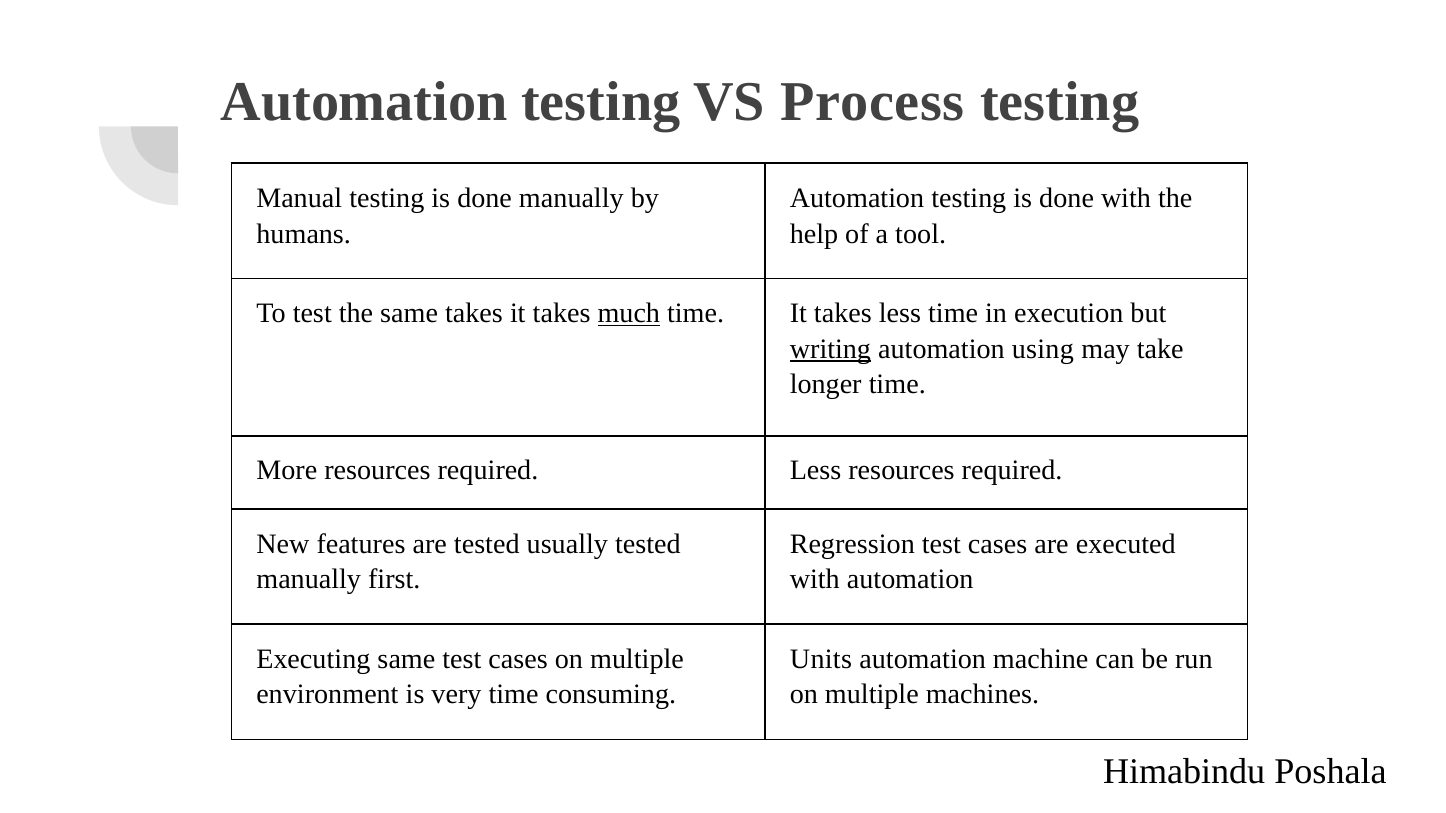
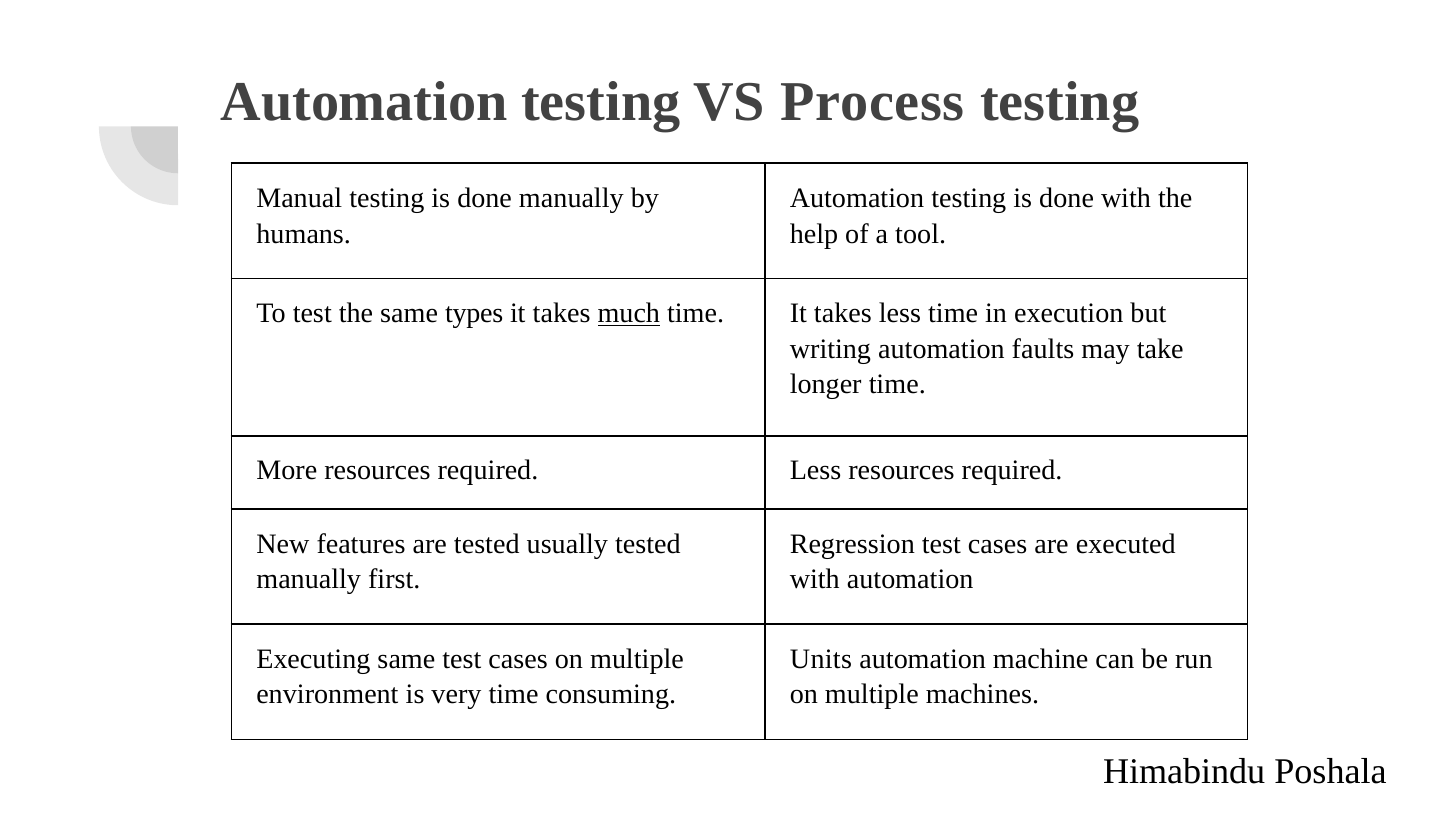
same takes: takes -> types
writing underline: present -> none
using: using -> faults
